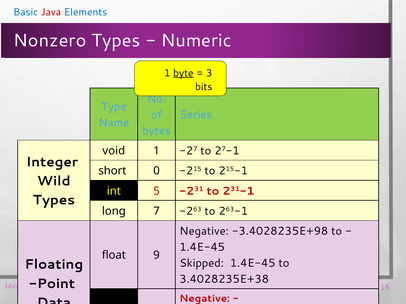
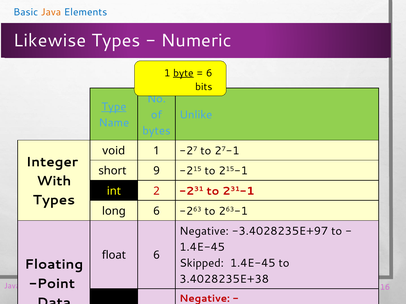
Java at (51, 12) colour: red -> orange
Nonzero: Nonzero -> Likewise
3 at (209, 73): 3 -> 6
Type underline: none -> present
Series: Series -> Unlike
0: 0 -> 9
Wild: Wild -> With
5: 5 -> 2
long 7: 7 -> 6
-3.4028235E+98: -3.4028235E+98 -> -3.4028235E+97
float 9: 9 -> 6
